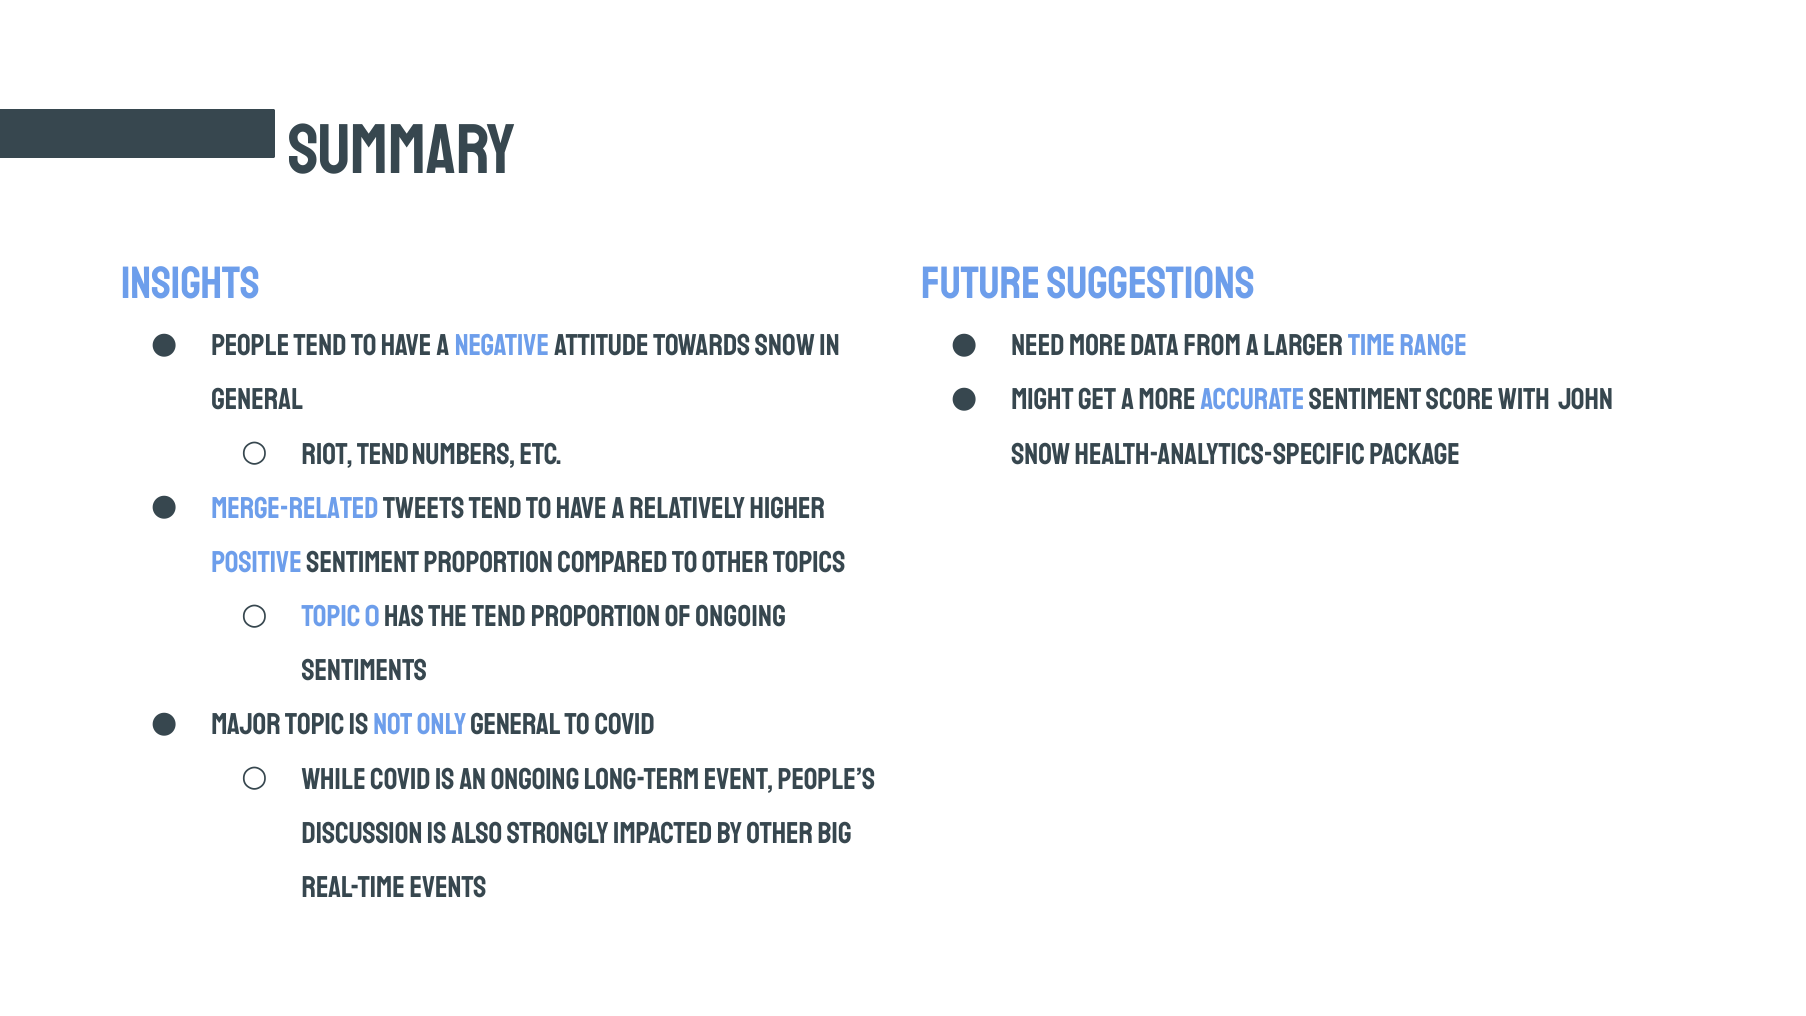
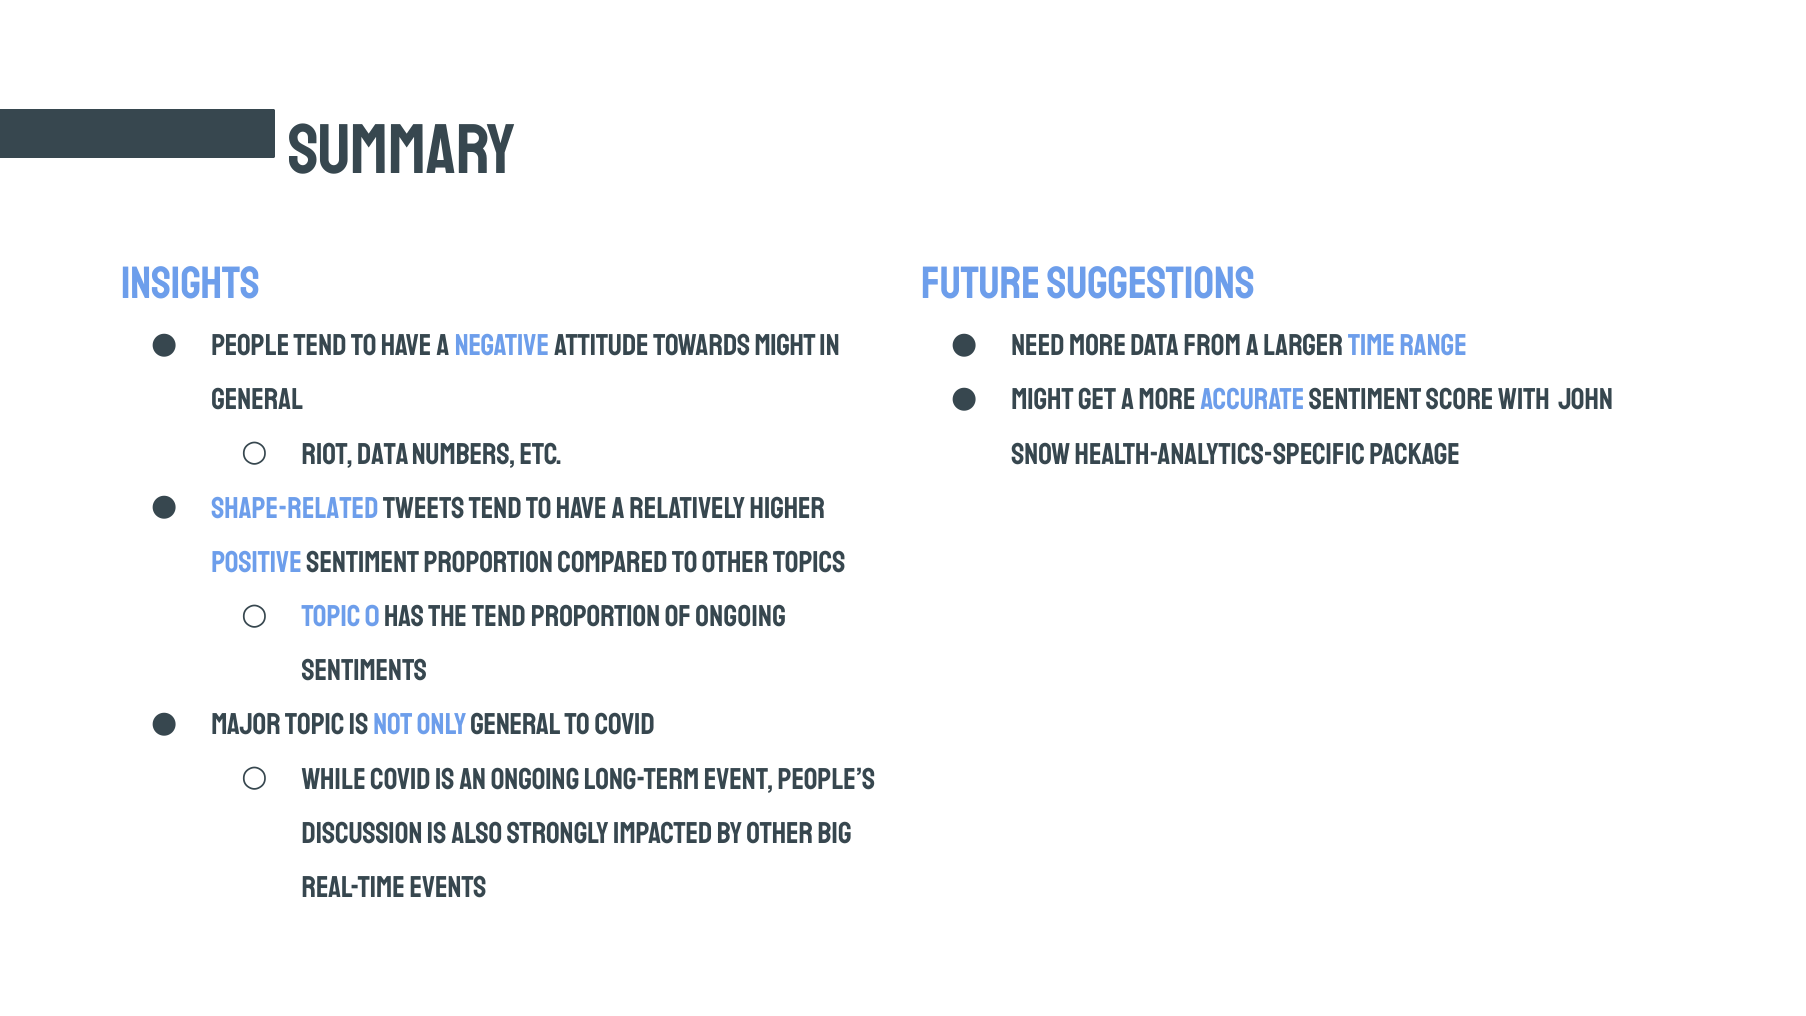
towards Snow: Snow -> Might
Riot tend: tend -> data
Merge-related: Merge-related -> Shape-related
